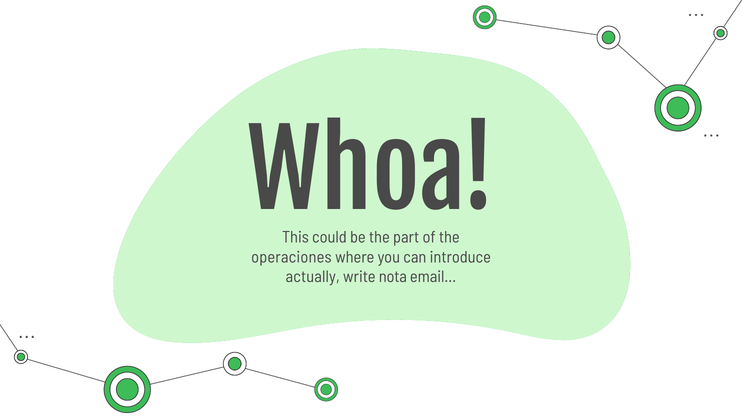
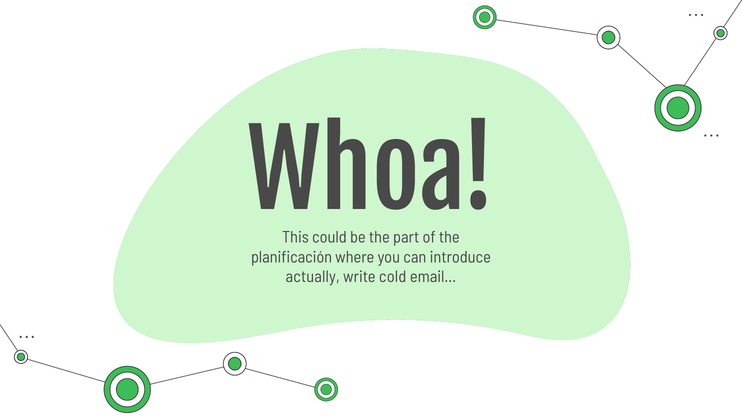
operaciones: operaciones -> planificación
nota: nota -> cold
